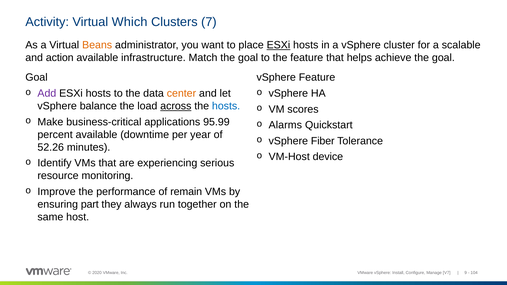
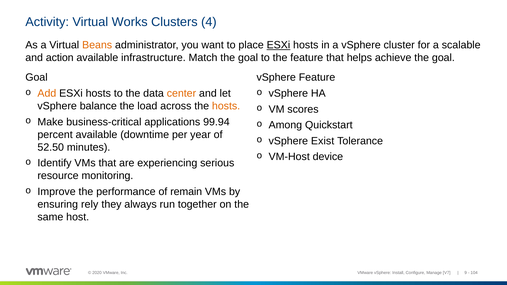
Which: Which -> Works
7: 7 -> 4
Add colour: purple -> orange
across underline: present -> none
hosts at (226, 106) colour: blue -> orange
95.99: 95.99 -> 99.94
Alarms: Alarms -> Among
Fiber: Fiber -> Exist
52.26: 52.26 -> 52.50
part: part -> rely
